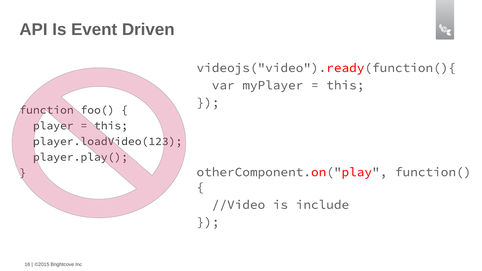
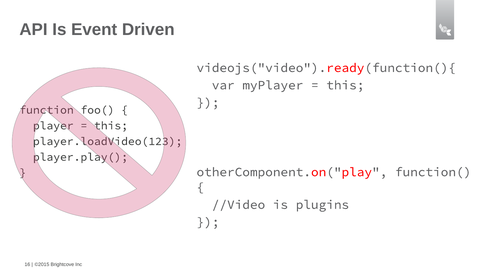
include: include -> plugins
